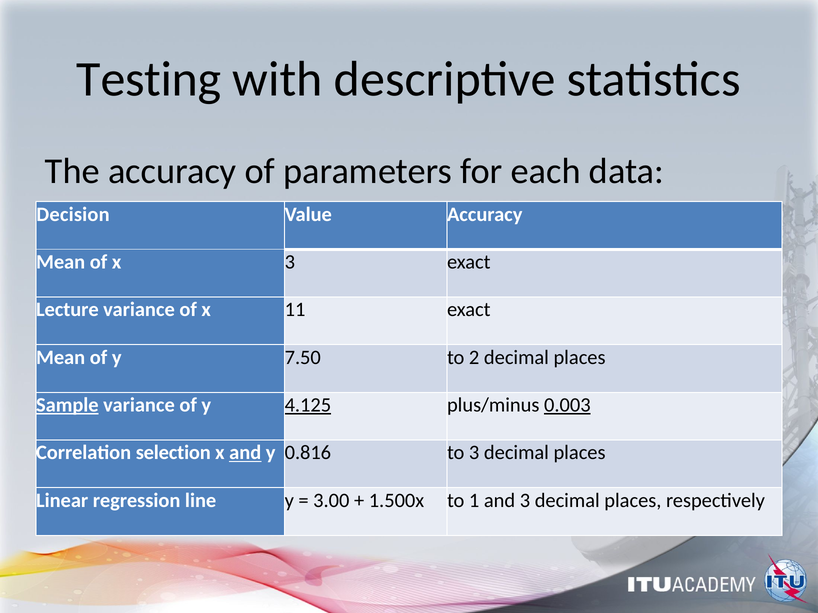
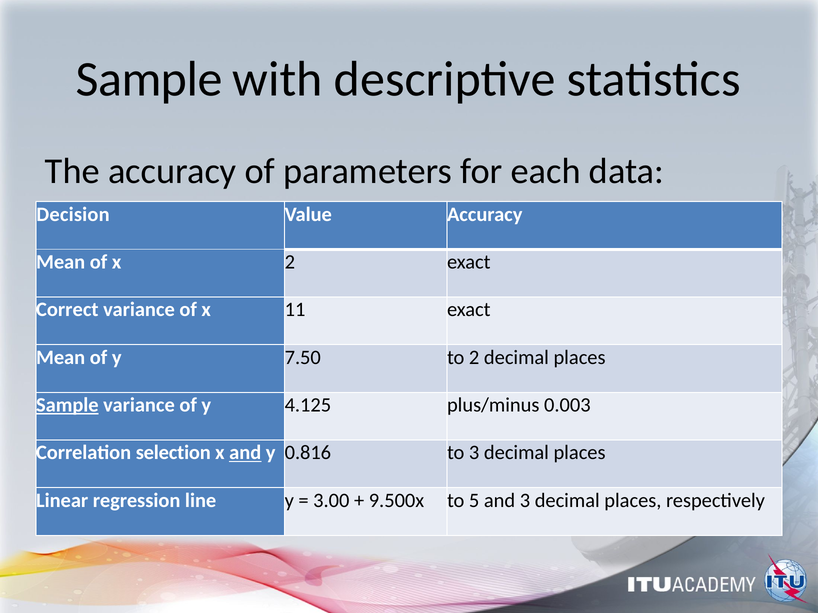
Testing at (149, 79): Testing -> Sample
x 3: 3 -> 2
Lecture: Lecture -> Correct
4.125 underline: present -> none
0.003 underline: present -> none
1.500x: 1.500x -> 9.500x
1: 1 -> 5
